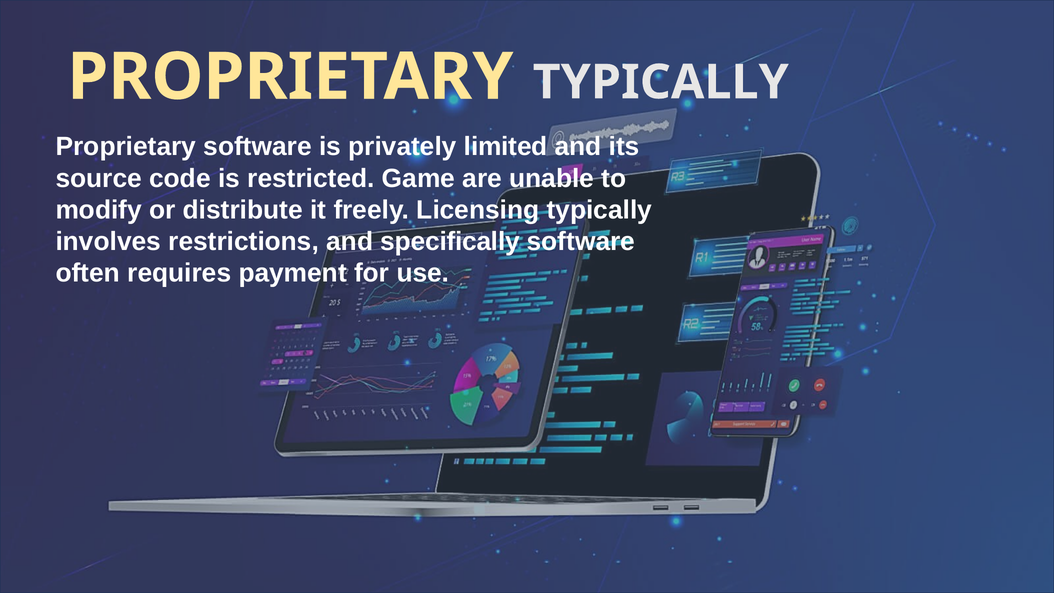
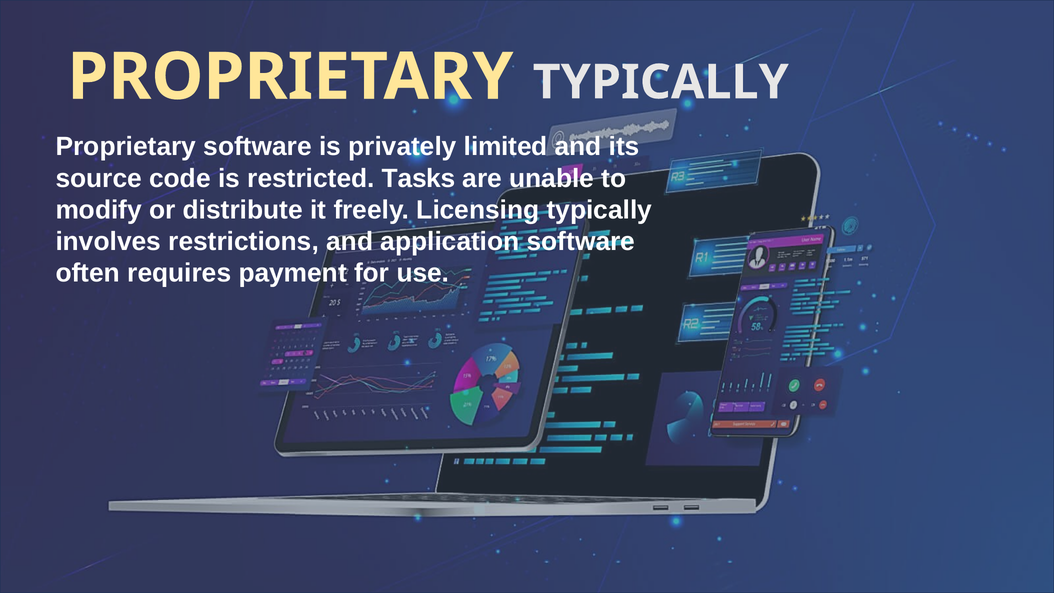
Game: Game -> Tasks
specifically: specifically -> application
